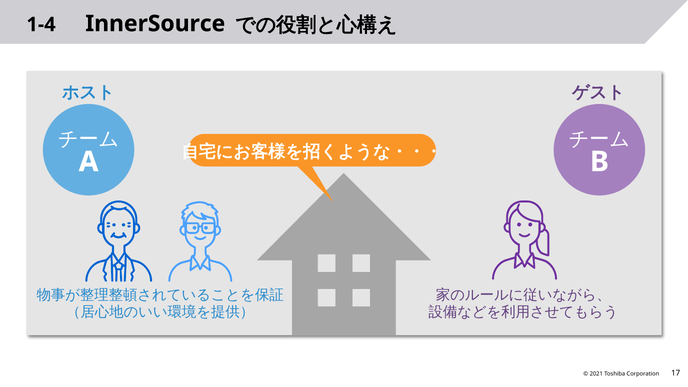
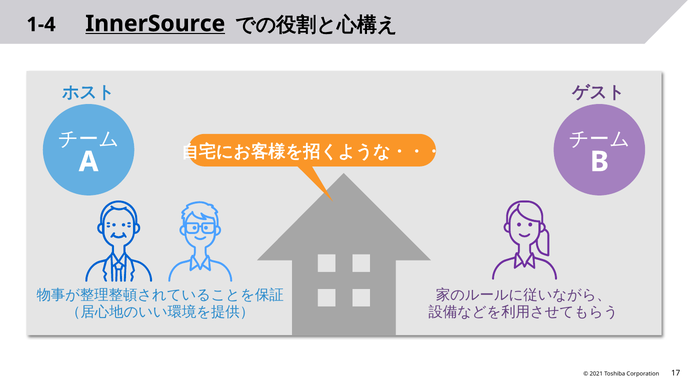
InnerSource underline: none -> present
